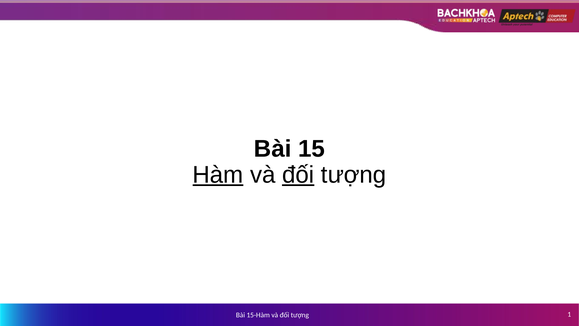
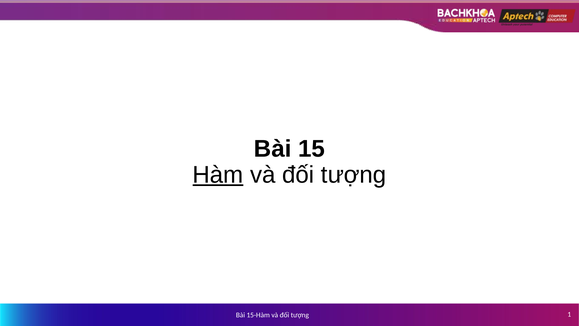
đối at (298, 175) underline: present -> none
